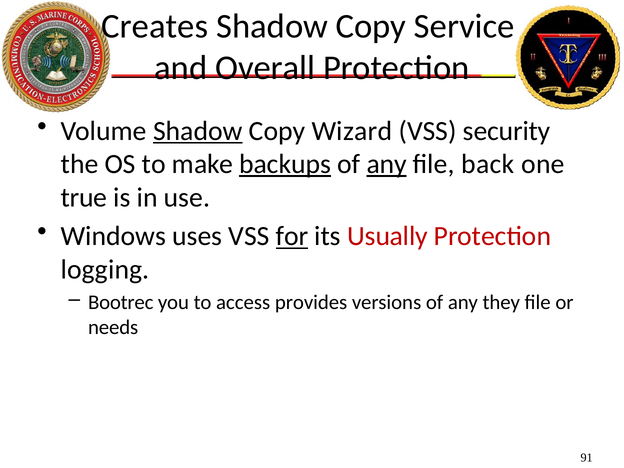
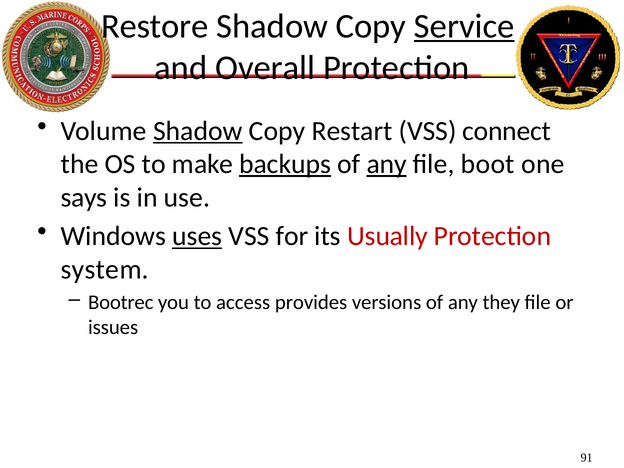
Creates: Creates -> Restore
Service underline: none -> present
Wizard: Wizard -> Restart
security: security -> connect
back: back -> boot
true: true -> says
uses underline: none -> present
for underline: present -> none
logging: logging -> system
needs: needs -> issues
